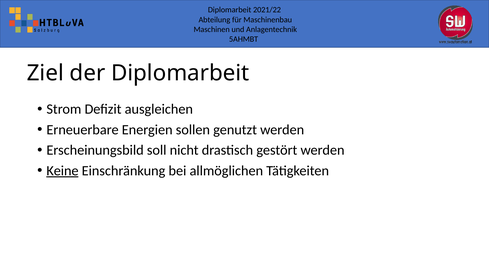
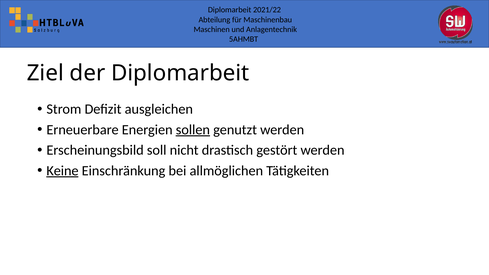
sollen underline: none -> present
